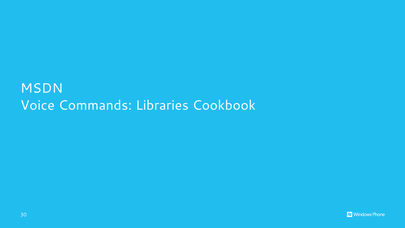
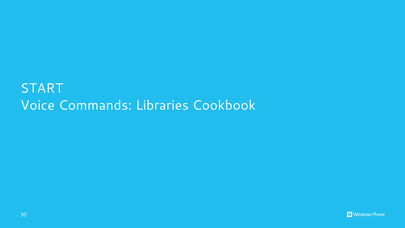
MSDN: MSDN -> START
